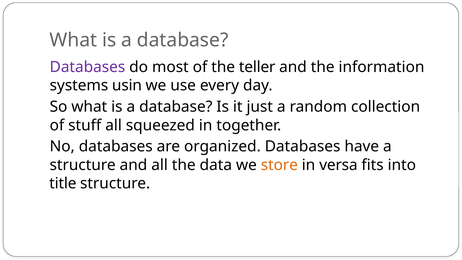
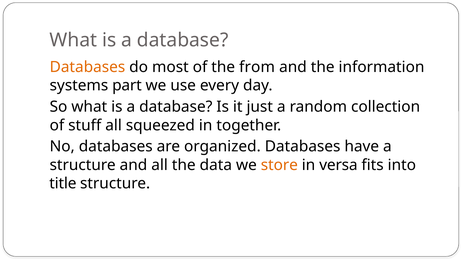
Databases at (87, 67) colour: purple -> orange
teller: teller -> from
usin: usin -> part
